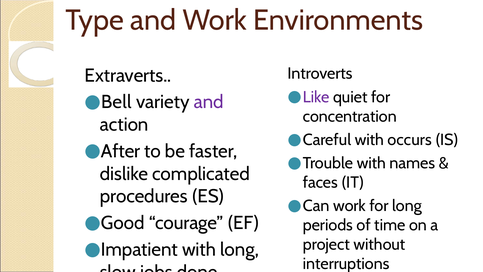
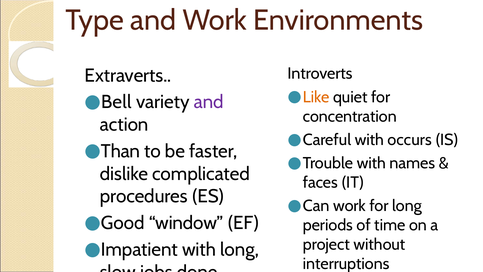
Like colour: purple -> orange
After: After -> Than
courage: courage -> window
